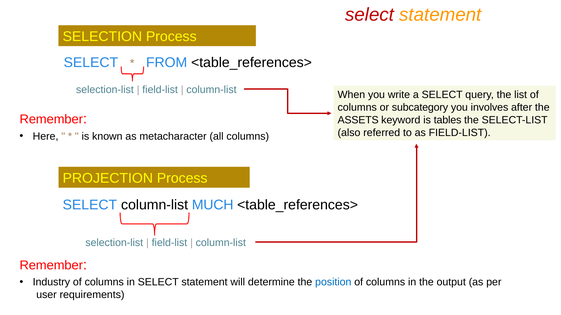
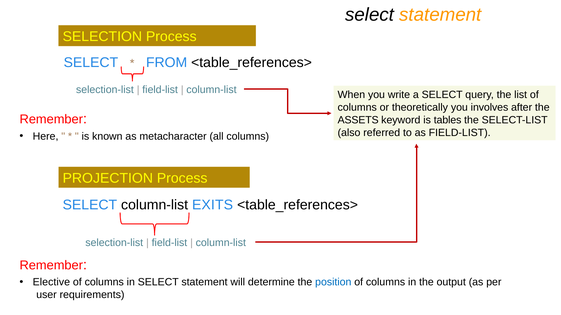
select at (370, 15) colour: red -> black
subcategory: subcategory -> theoretically
MUCH: MUCH -> EXITS
Industry: Industry -> Elective
